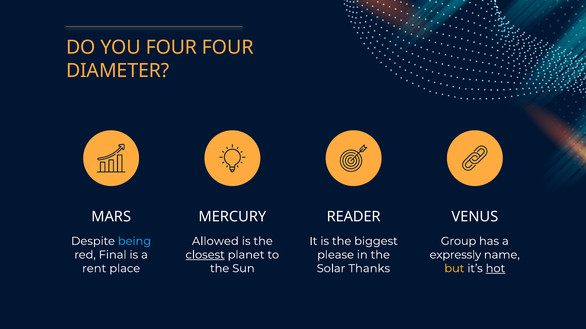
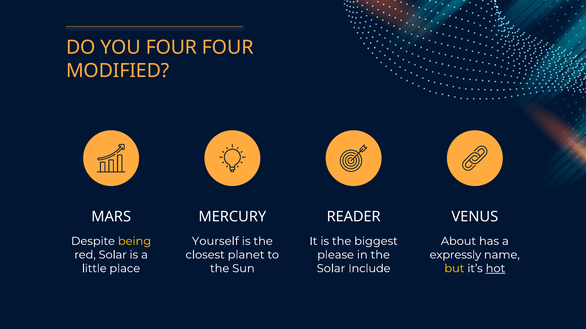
DIAMETER: DIAMETER -> MODIFIED
being colour: light blue -> yellow
Allowed: Allowed -> Yourself
Group: Group -> About
red Final: Final -> Solar
closest underline: present -> none
rent: rent -> little
Thanks: Thanks -> Include
